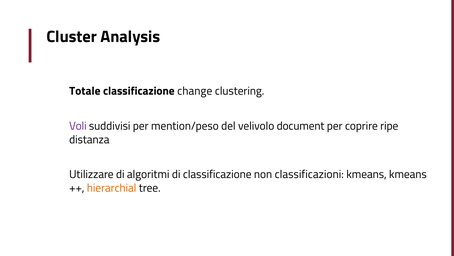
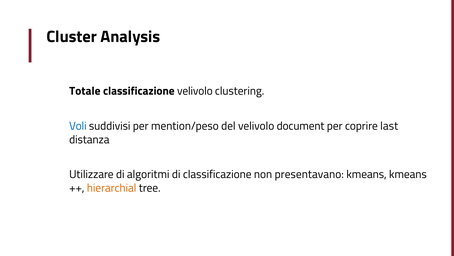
classificazione change: change -> velivolo
Voli colour: purple -> blue
ripe: ripe -> last
classificazioni: classificazioni -> presentavano
